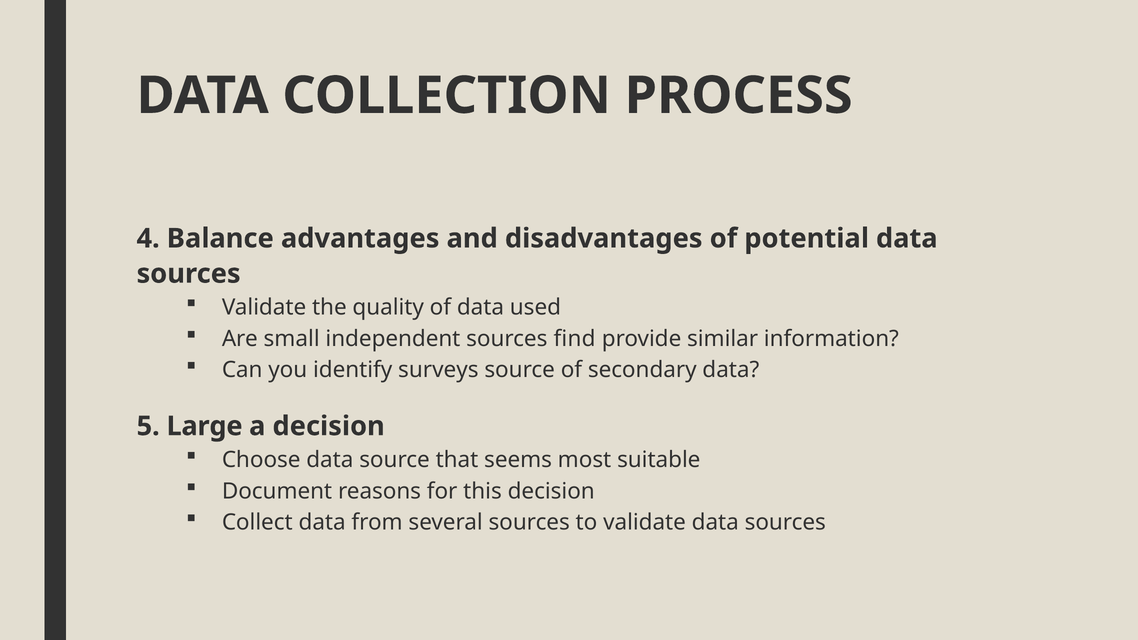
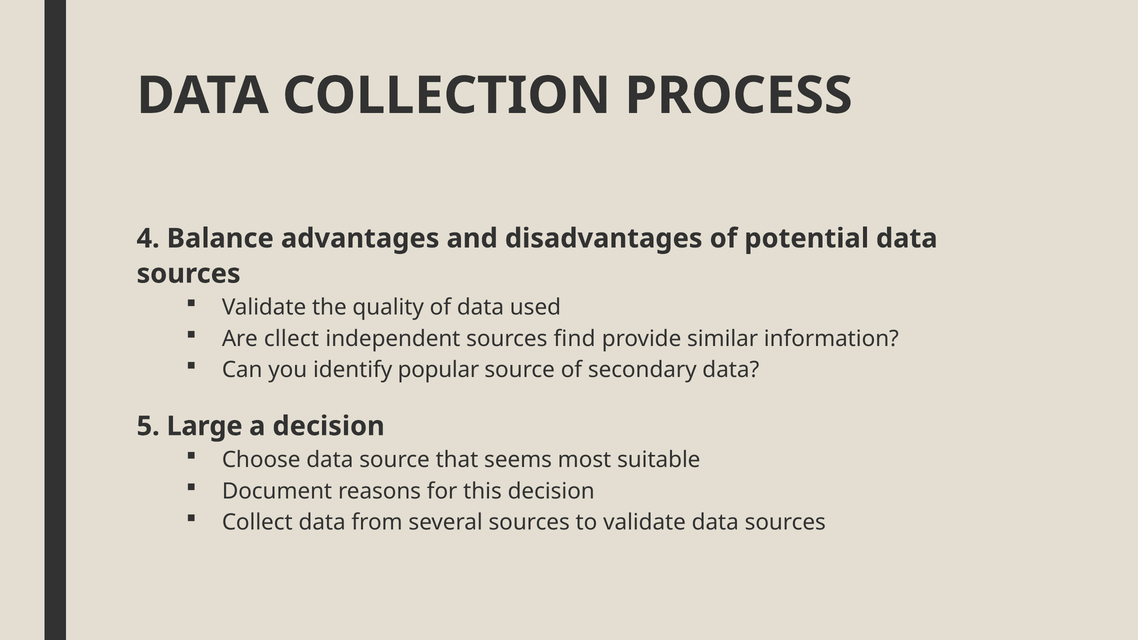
small: small -> cllect
surveys: surveys -> popular
